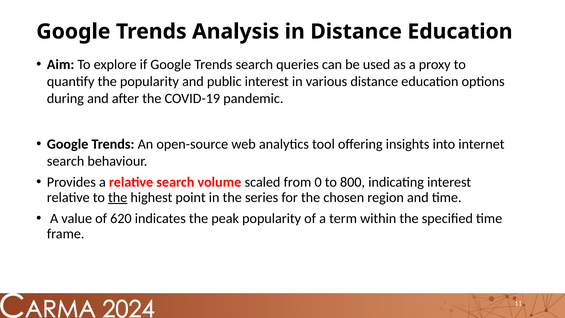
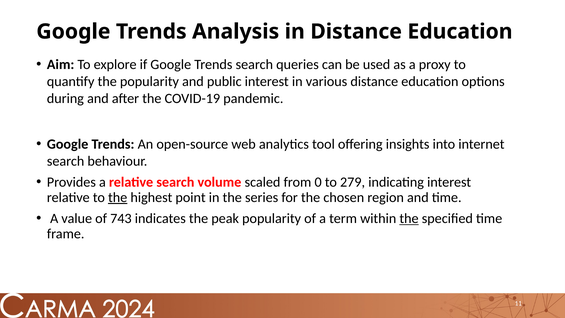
800: 800 -> 279
620: 620 -> 743
the at (409, 218) underline: none -> present
